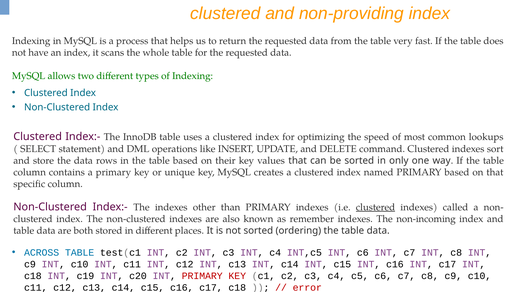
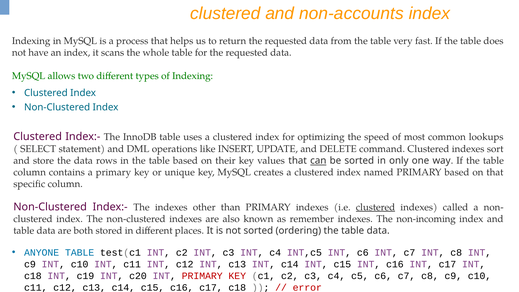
non-providing: non-providing -> non-accounts
can underline: none -> present
ACROSS: ACROSS -> ANYONE
